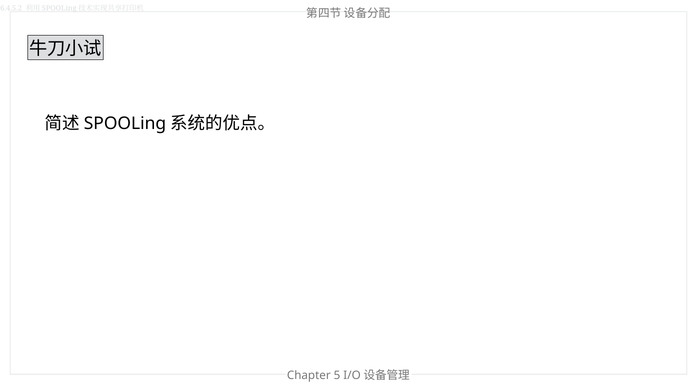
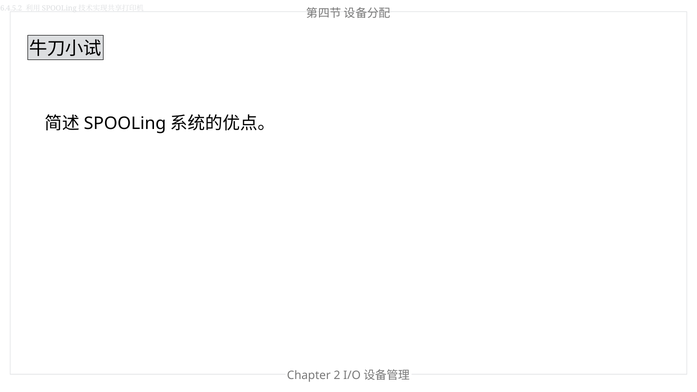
5: 5 -> 2
